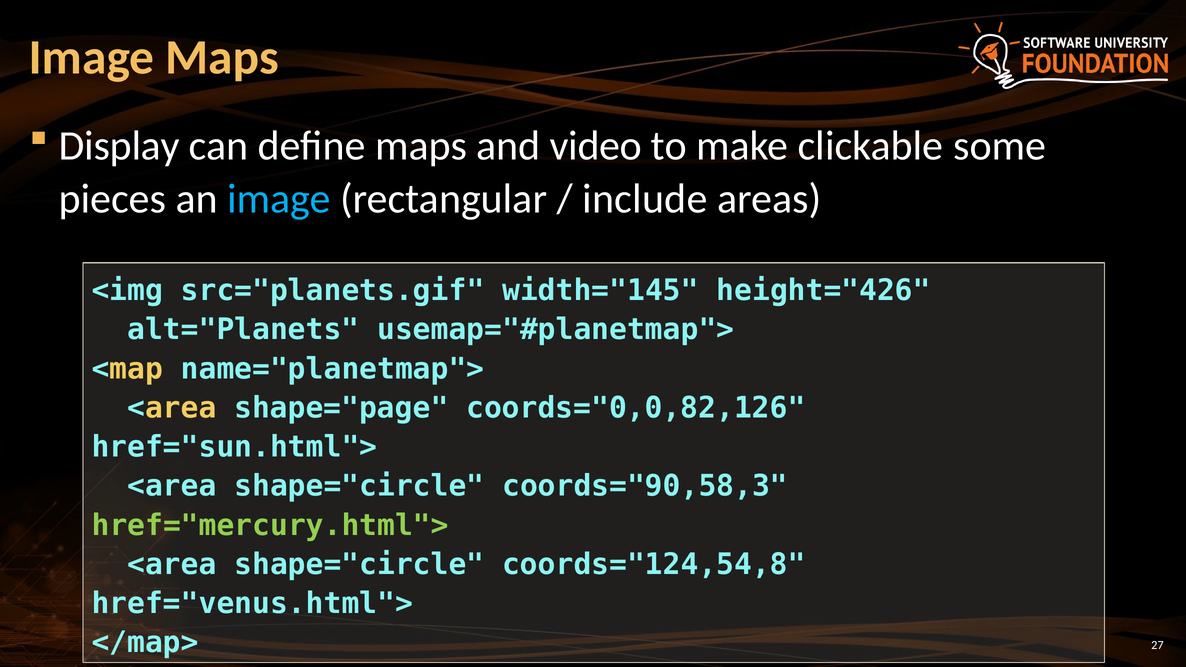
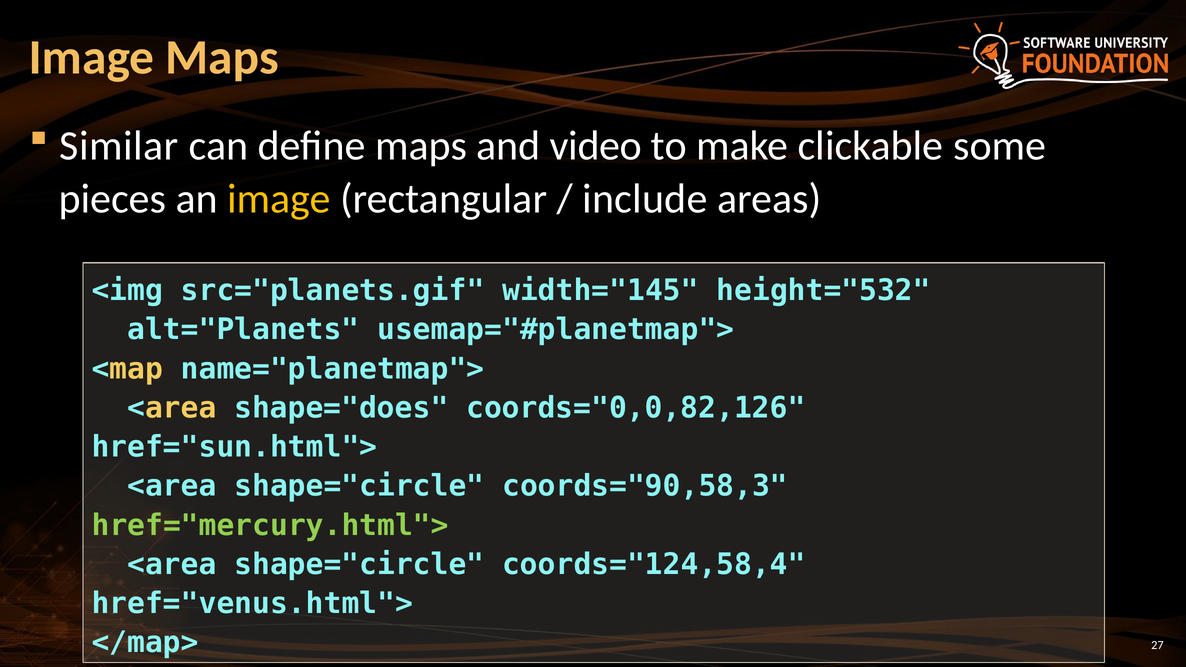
Display: Display -> Similar
image at (279, 199) colour: light blue -> yellow
height="426: height="426 -> height="532
shape="page: shape="page -> shape="does
coords="124,54,8: coords="124,54,8 -> coords="124,58,4
